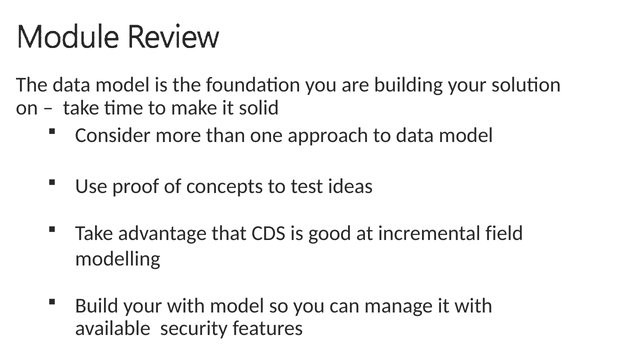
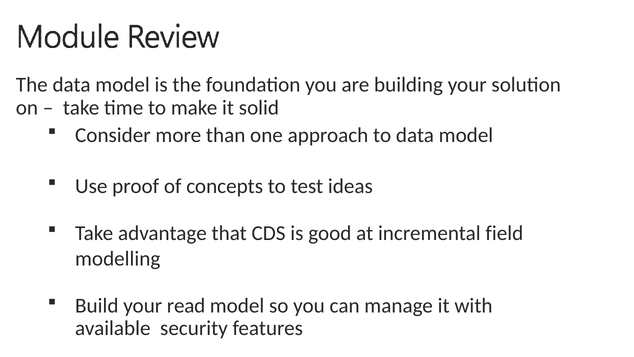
your with: with -> read
